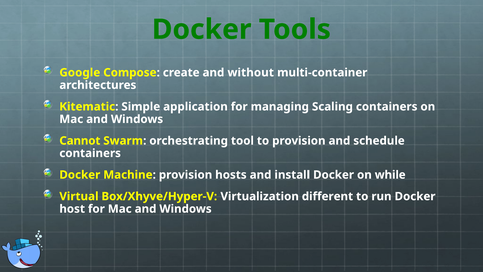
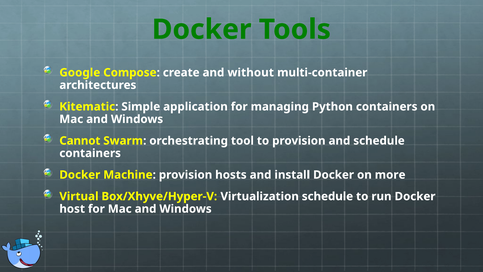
Scaling: Scaling -> Python
while: while -> more
Virtualization different: different -> schedule
